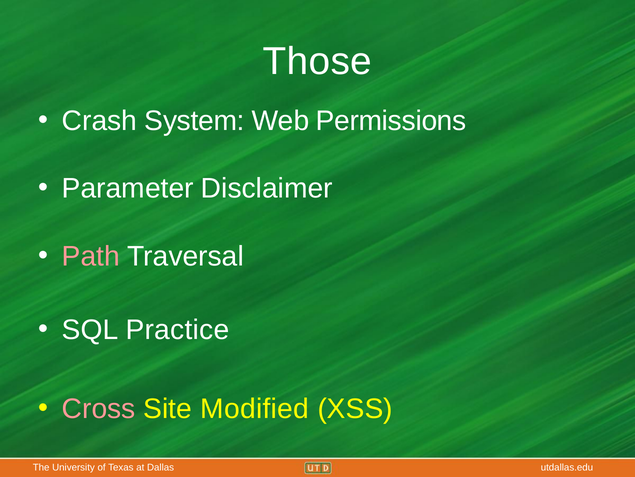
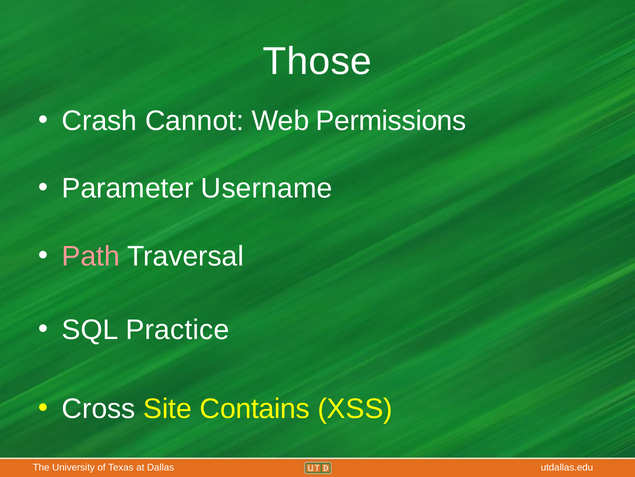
System: System -> Cannot
Disclaimer: Disclaimer -> Username
Cross colour: pink -> white
Modified: Modified -> Contains
